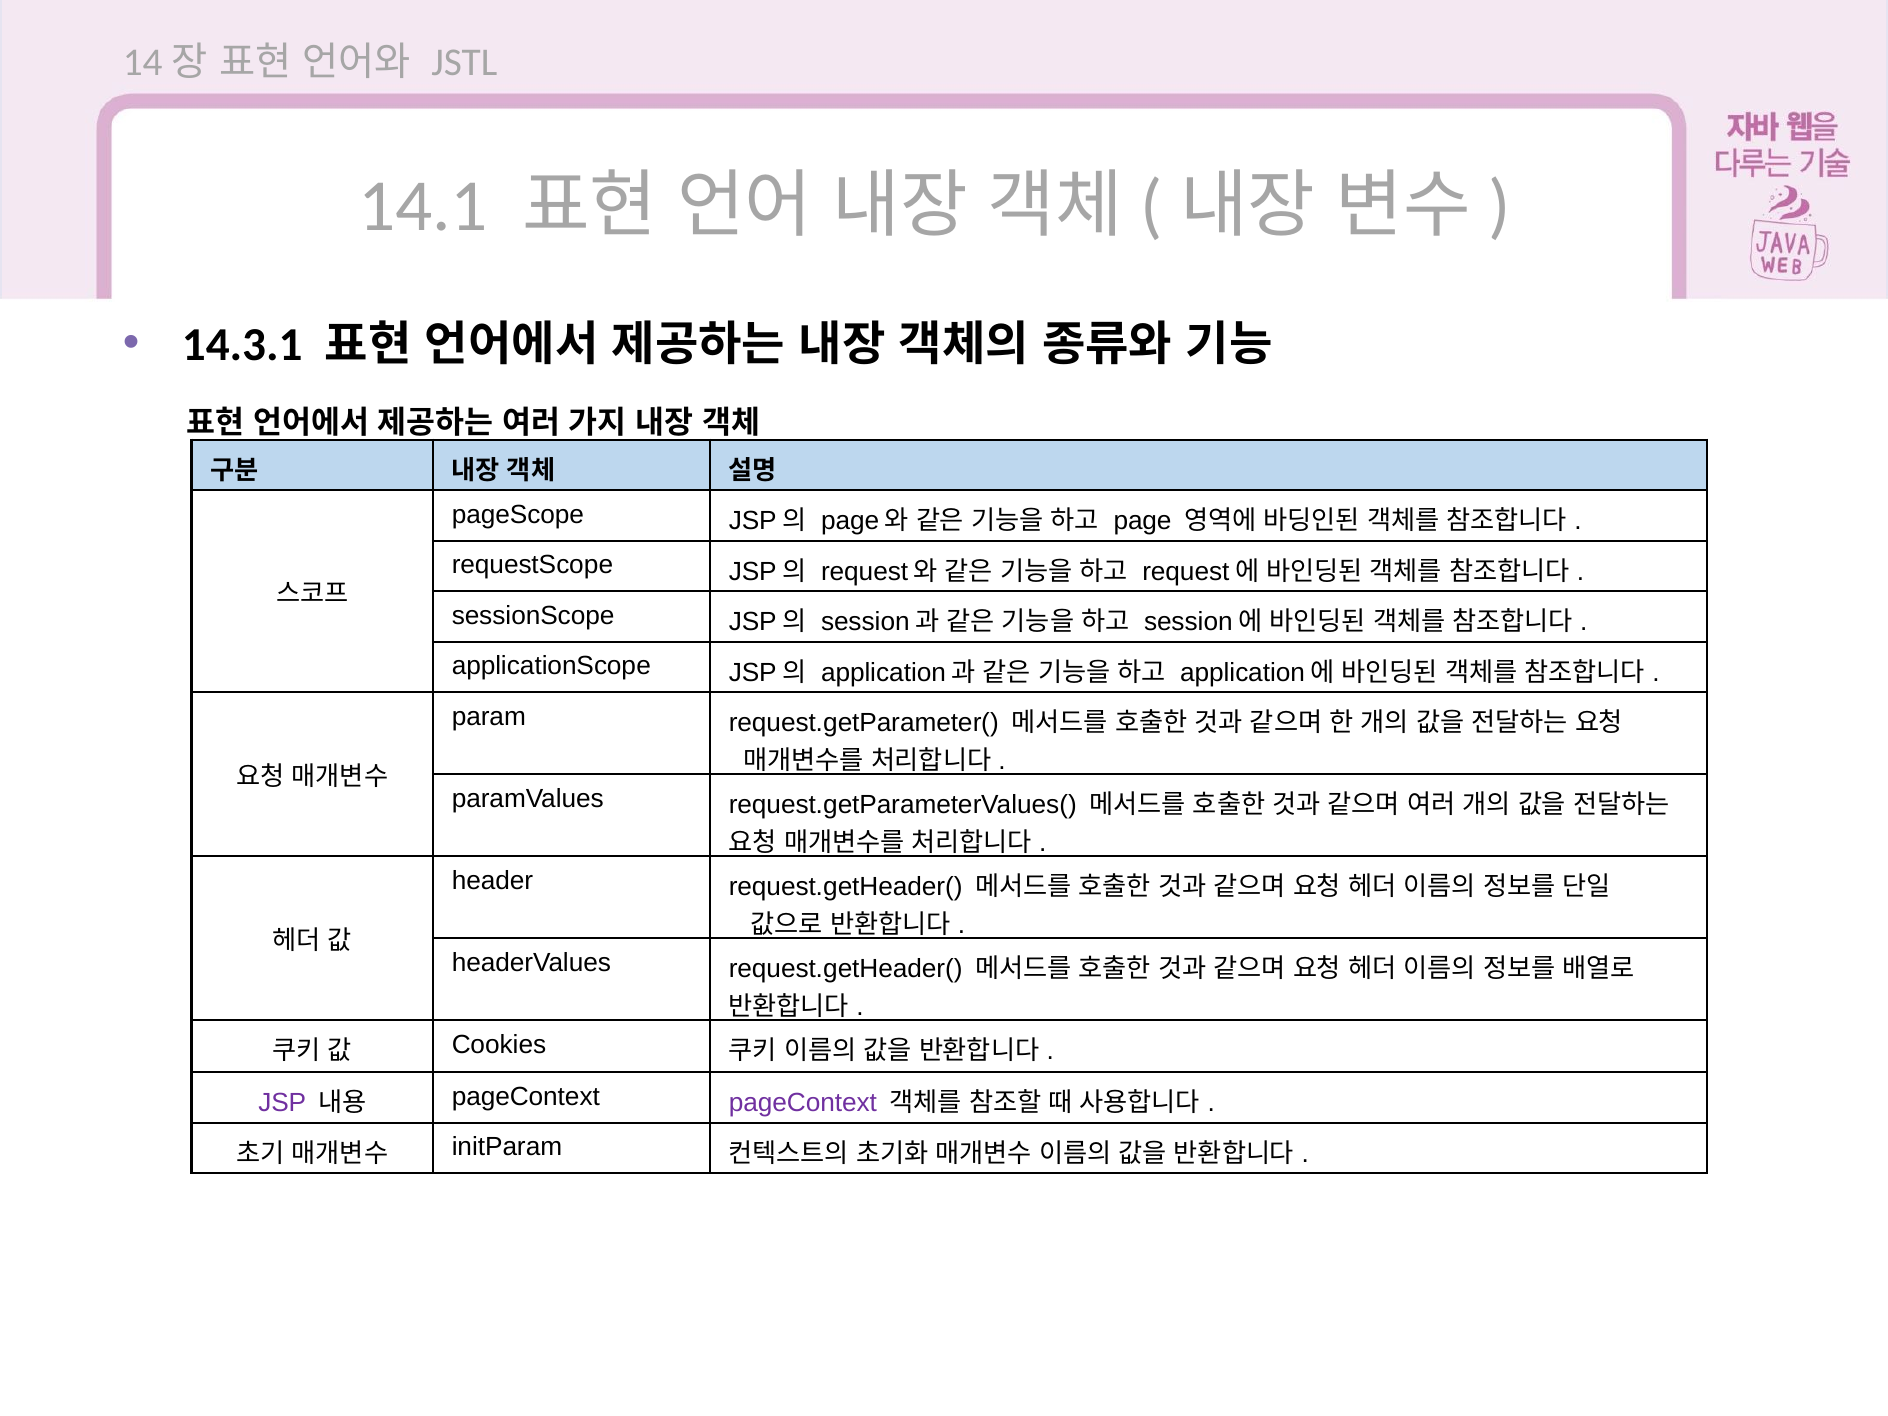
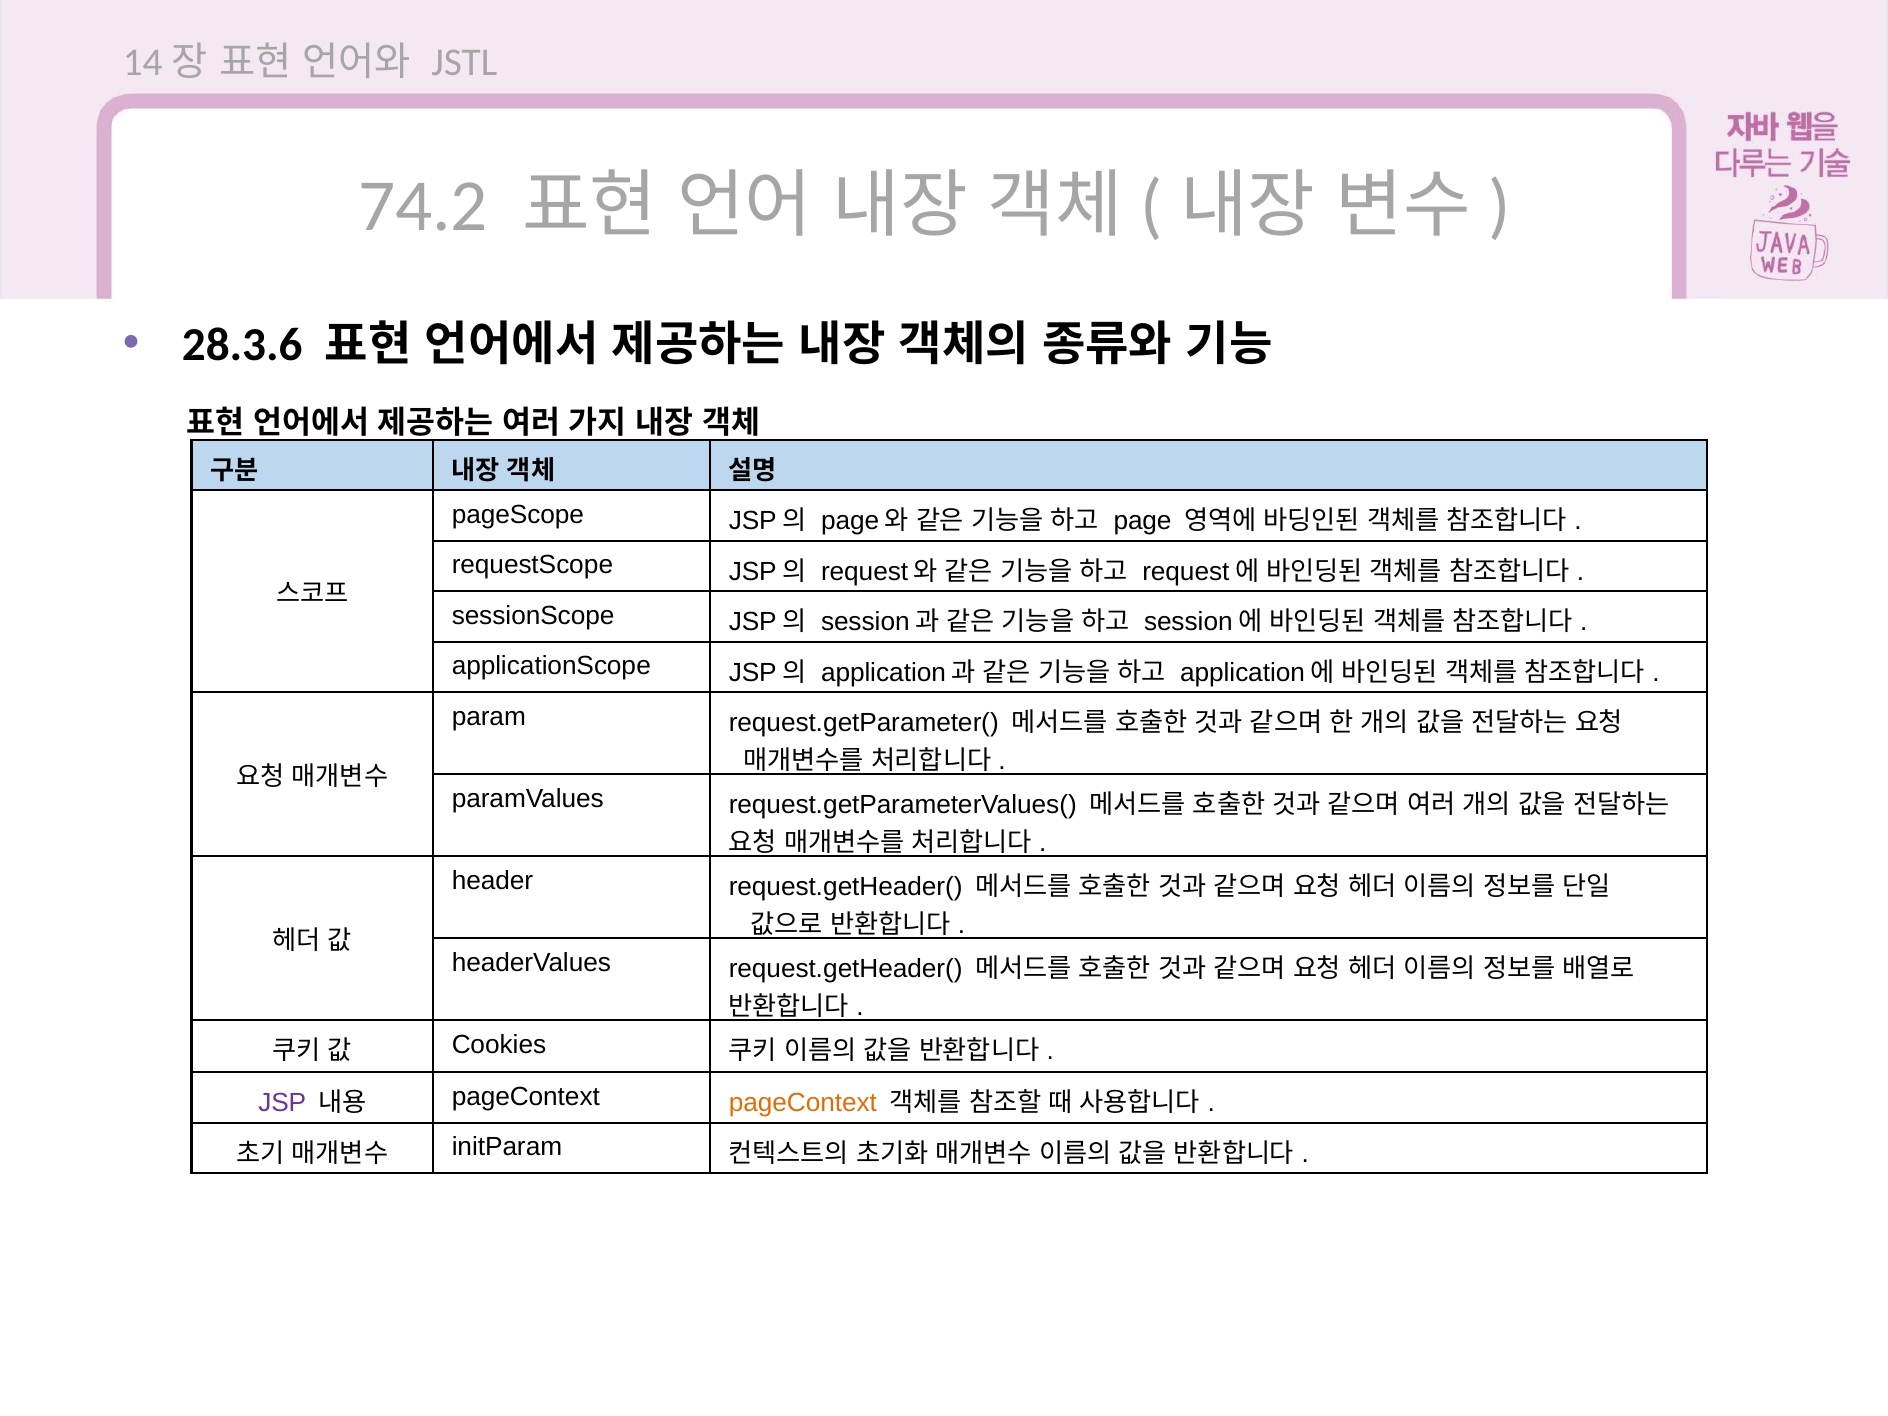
14.1: 14.1 -> 74.2
14.3.1: 14.3.1 -> 28.3.6
pageContext at (803, 1103) colour: purple -> orange
